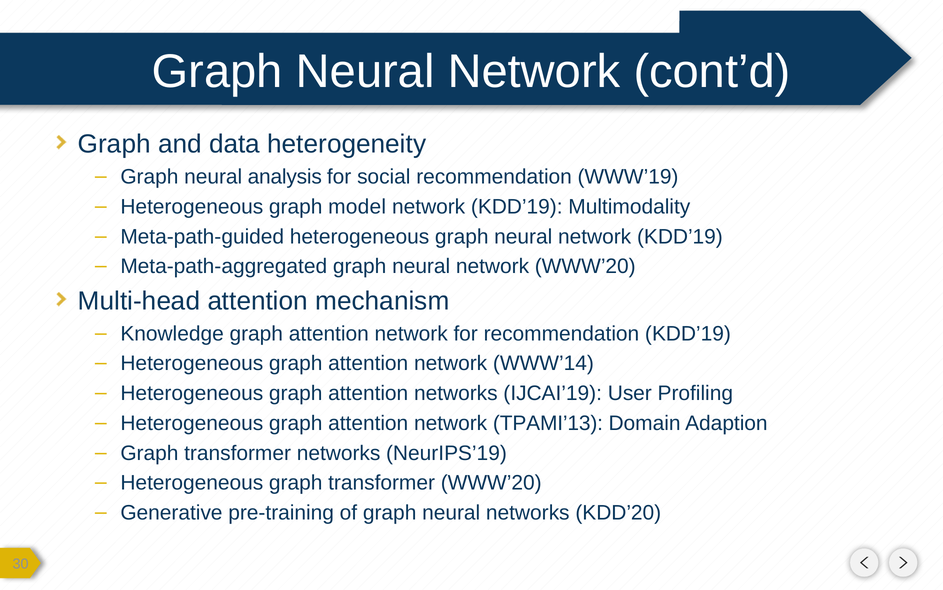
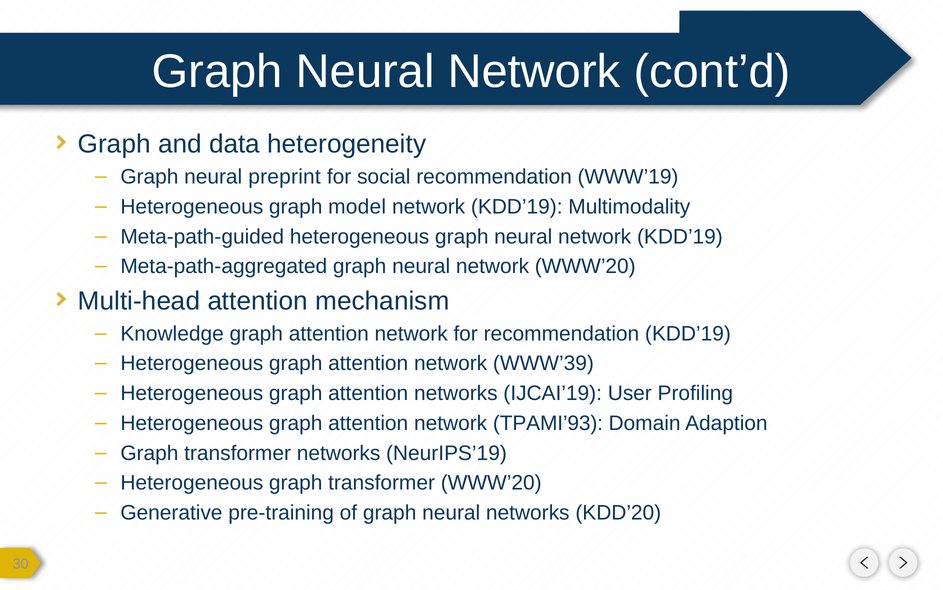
analysis: analysis -> preprint
WWW’14: WWW’14 -> WWW’39
TPAMI’13: TPAMI’13 -> TPAMI’93
